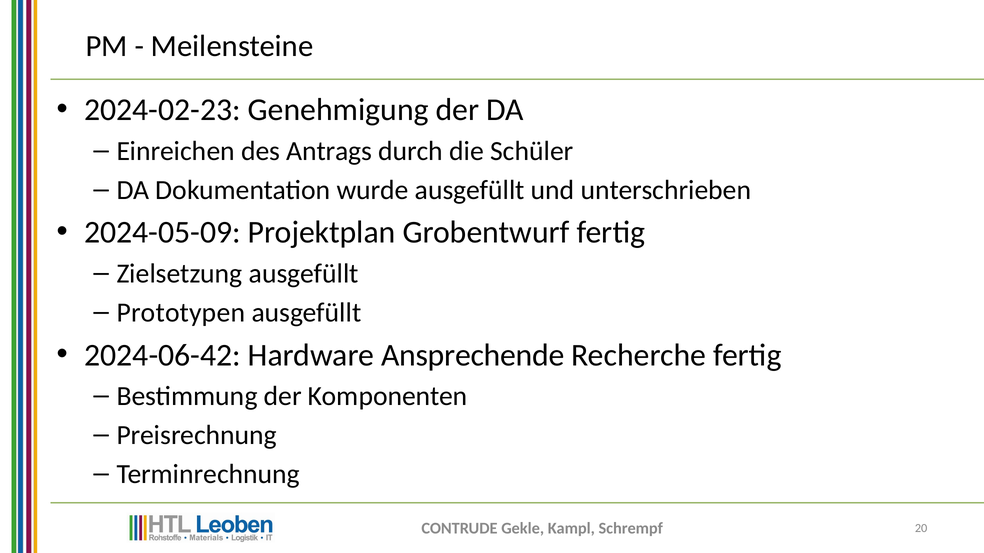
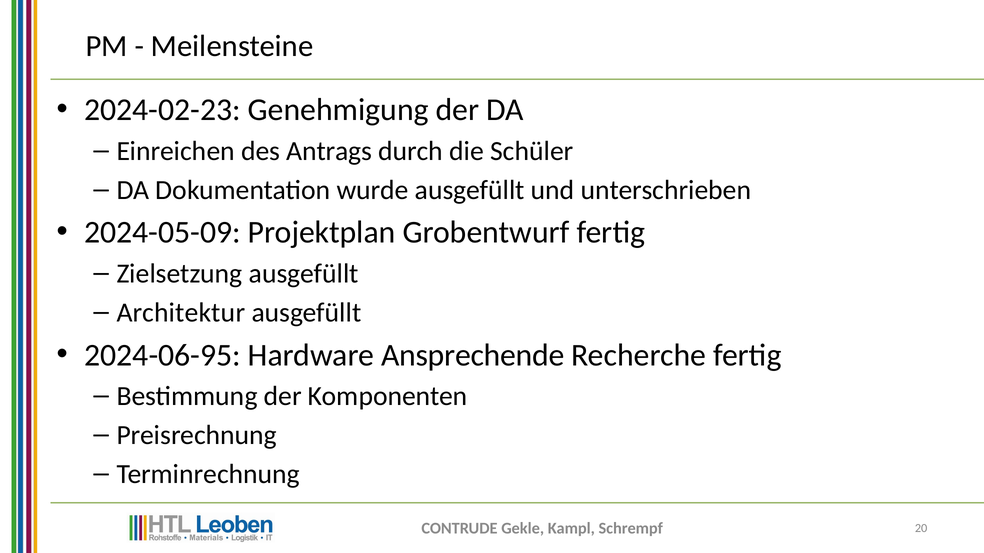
Prototypen: Prototypen -> Architektur
2024-06-42: 2024-06-42 -> 2024-06-95
